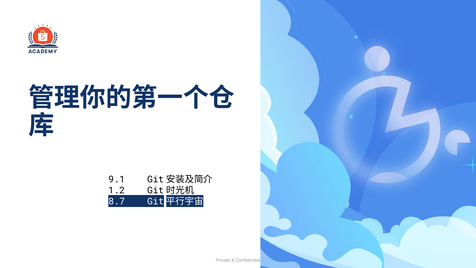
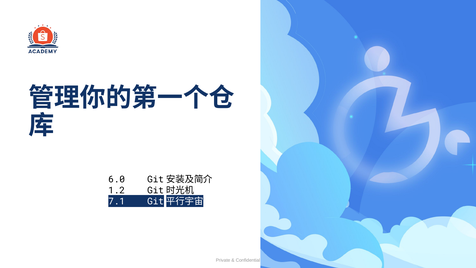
9.1: 9.1 -> 6.0
8.7: 8.7 -> 7.1
